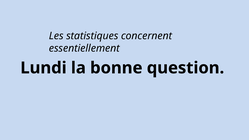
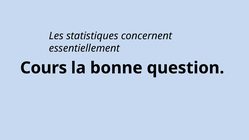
Lundi: Lundi -> Cours
